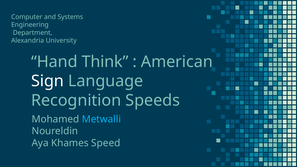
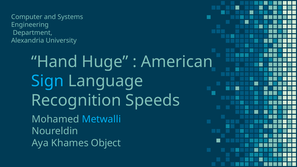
Think: Think -> Huge
Sign colour: white -> light blue
Speed: Speed -> Object
